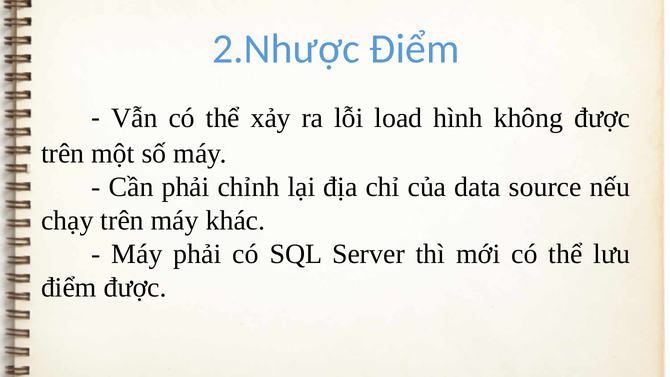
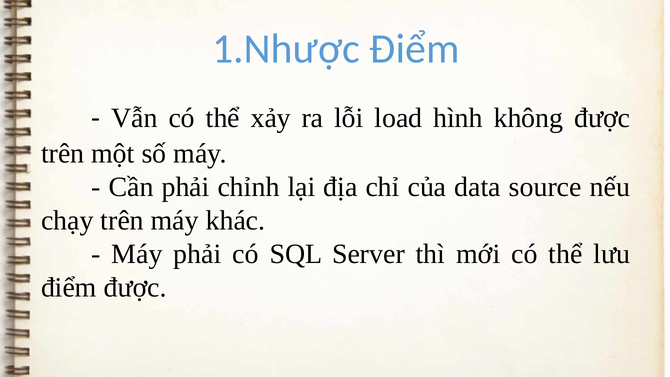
2.Nhược: 2.Nhược -> 1.Nhược
